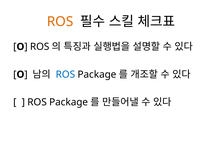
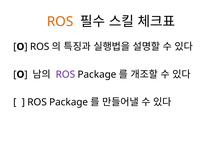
ROS at (65, 74) colour: blue -> purple
